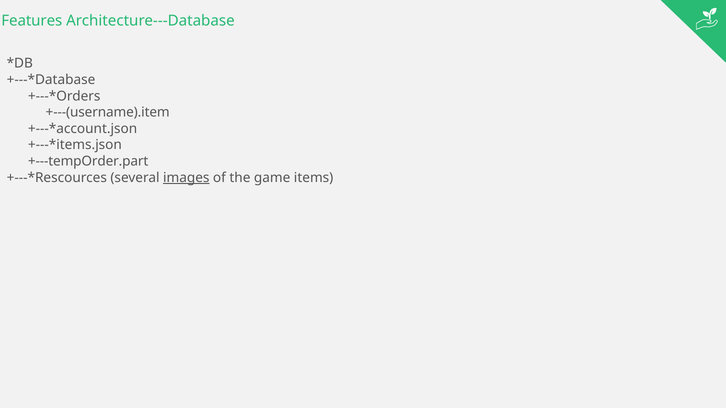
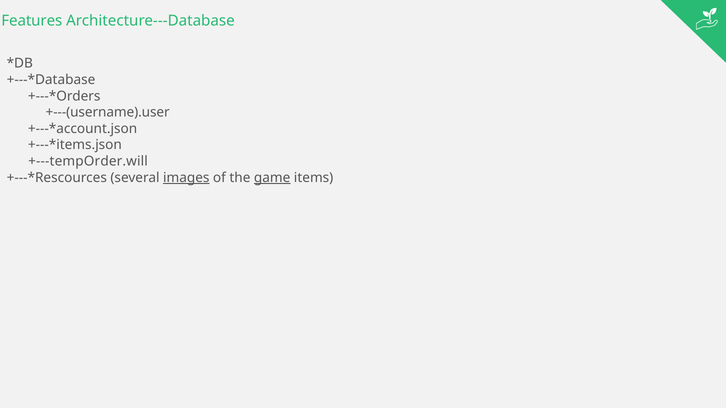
+---(username).item: +---(username).item -> +---(username).user
+---tempOrder.part: +---tempOrder.part -> +---tempOrder.will
game underline: none -> present
